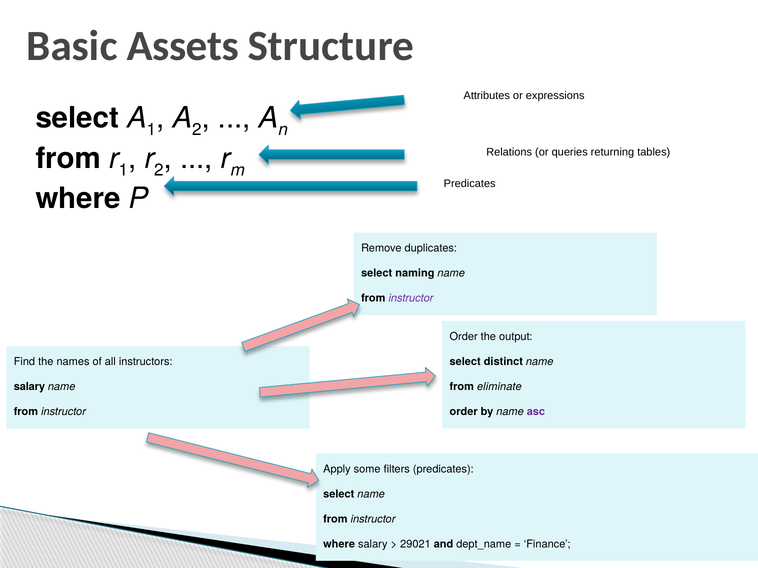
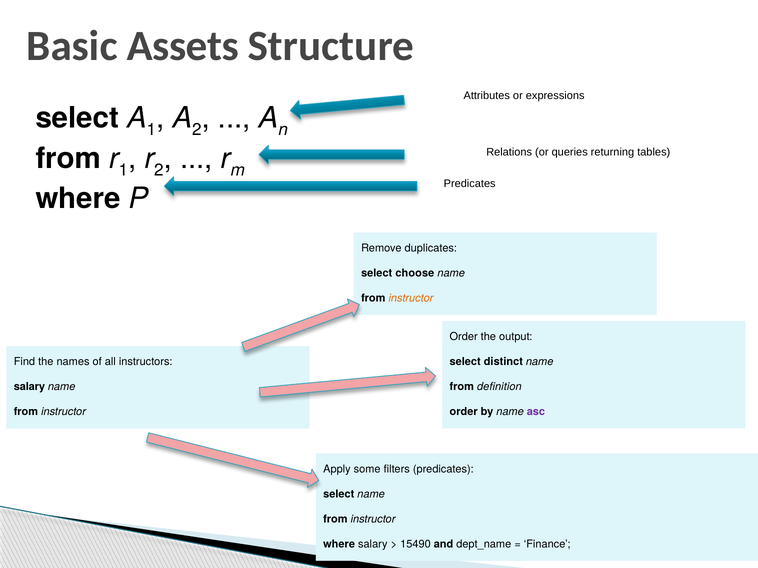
naming: naming -> choose
instructor at (411, 298) colour: purple -> orange
eliminate: eliminate -> definition
29021: 29021 -> 15490
